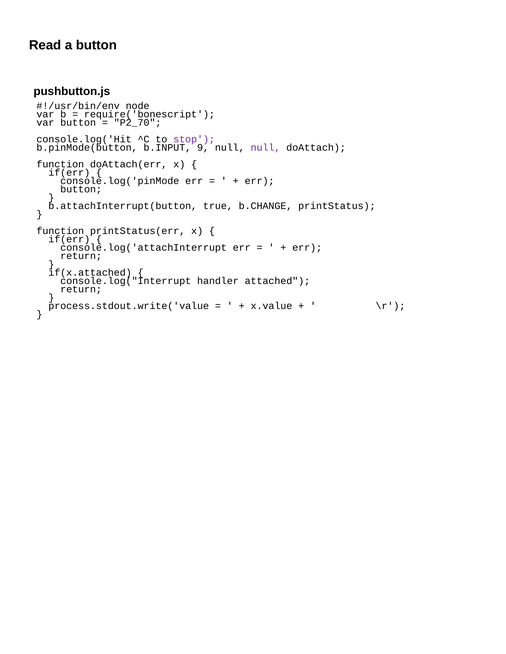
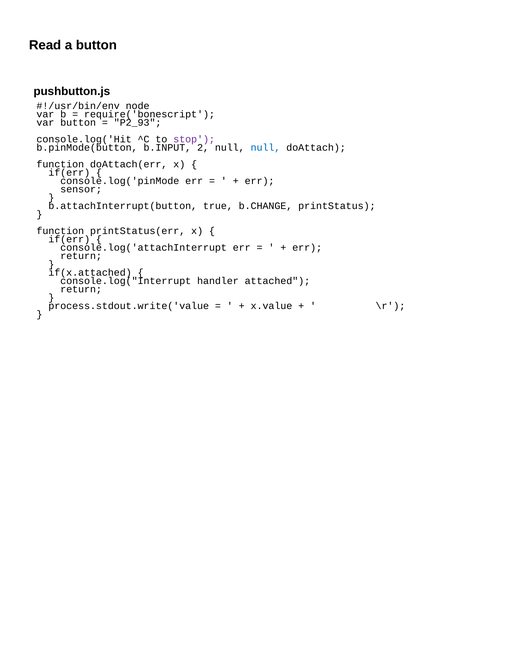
P2_70: P2_70 -> P2_93
9: 9 -> 2
null at (266, 148) colour: purple -> blue
button at (81, 189): button -> sensor
